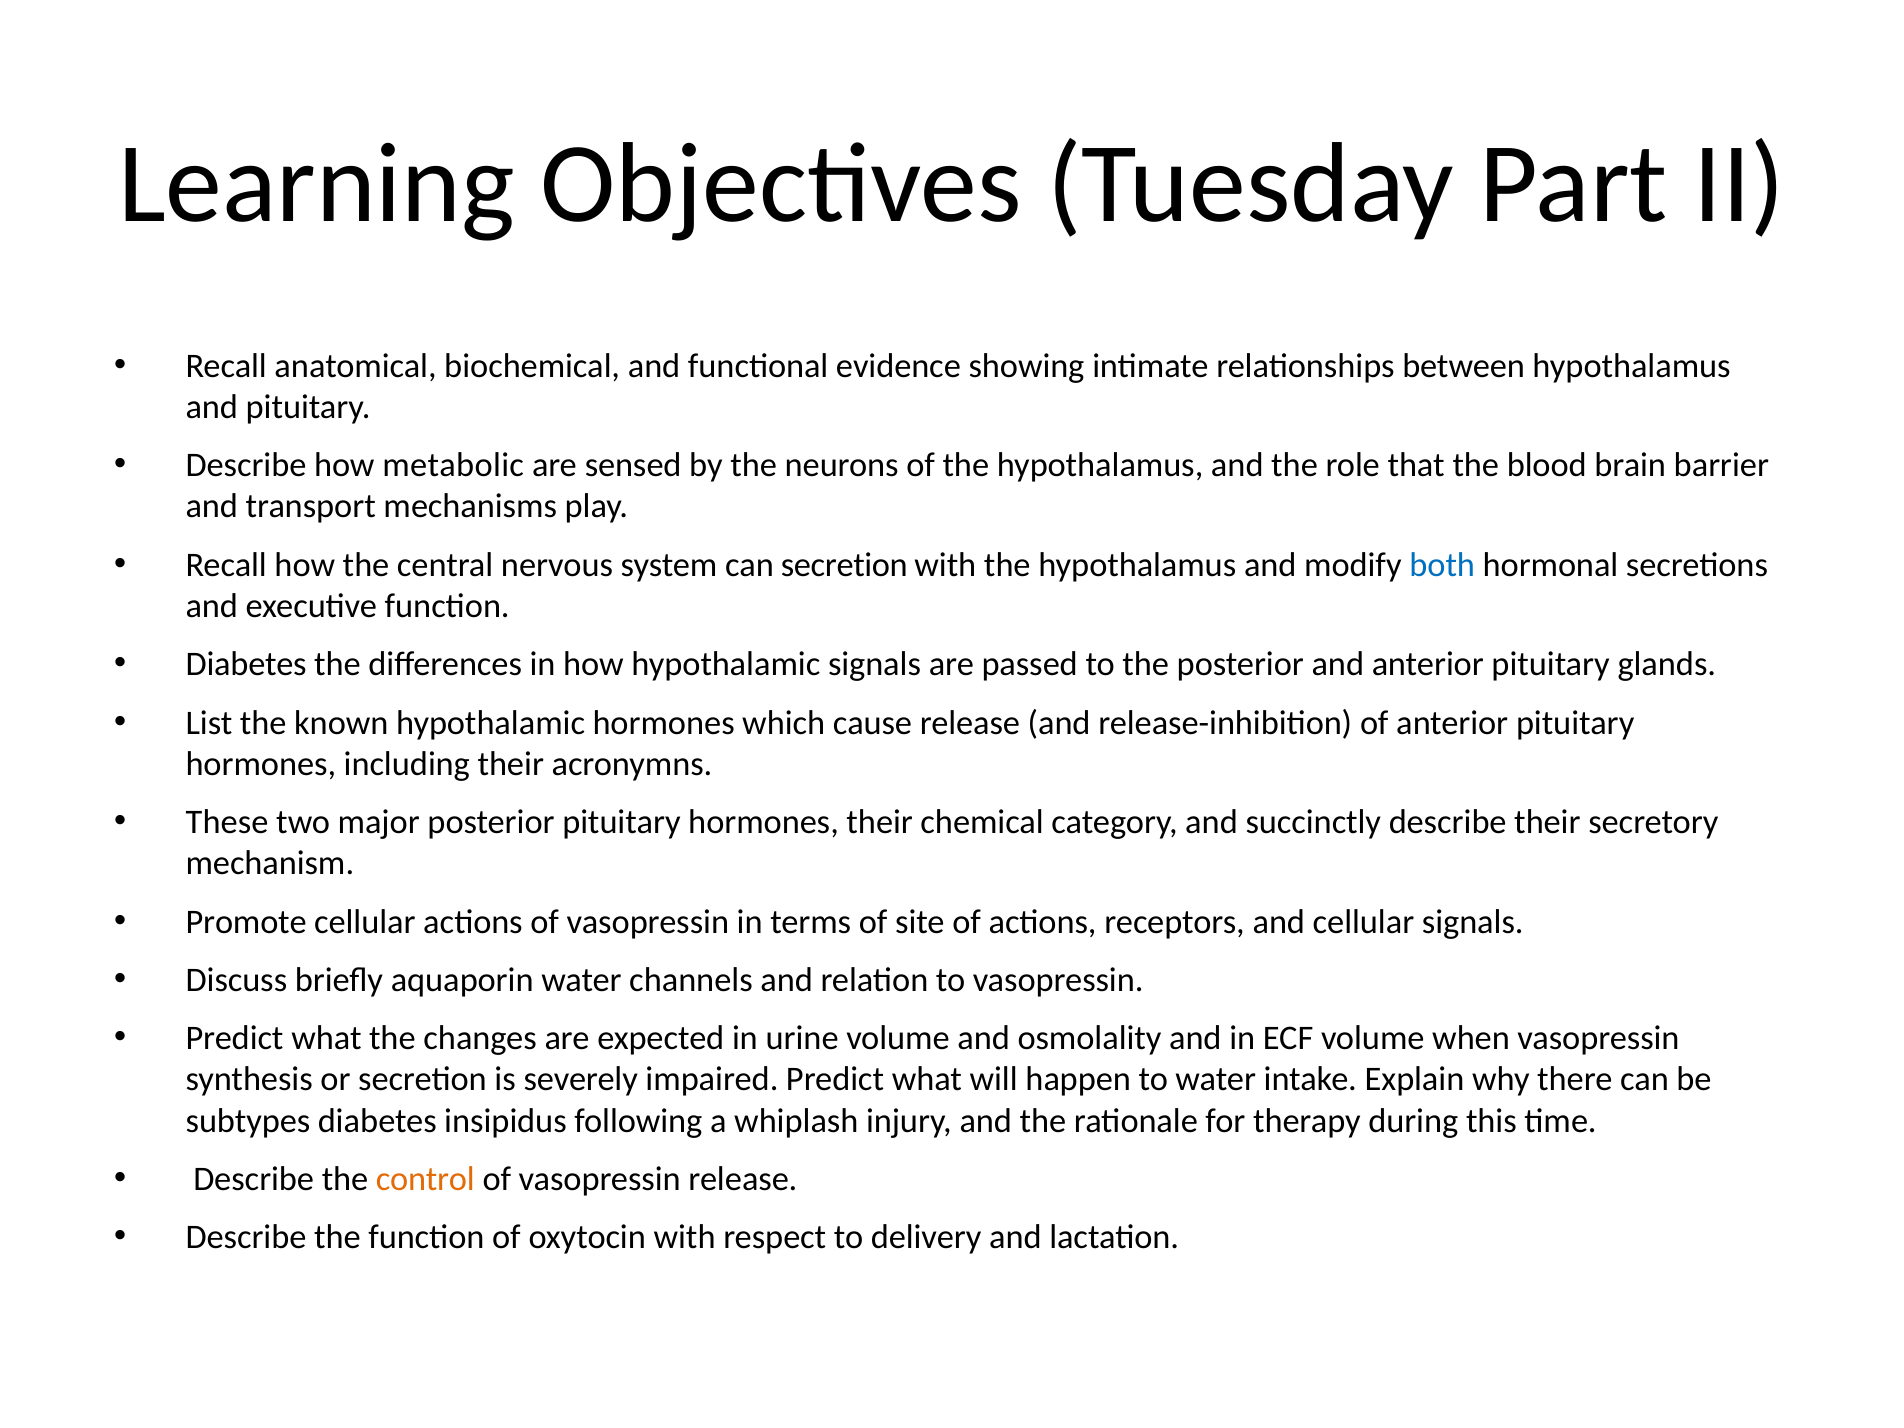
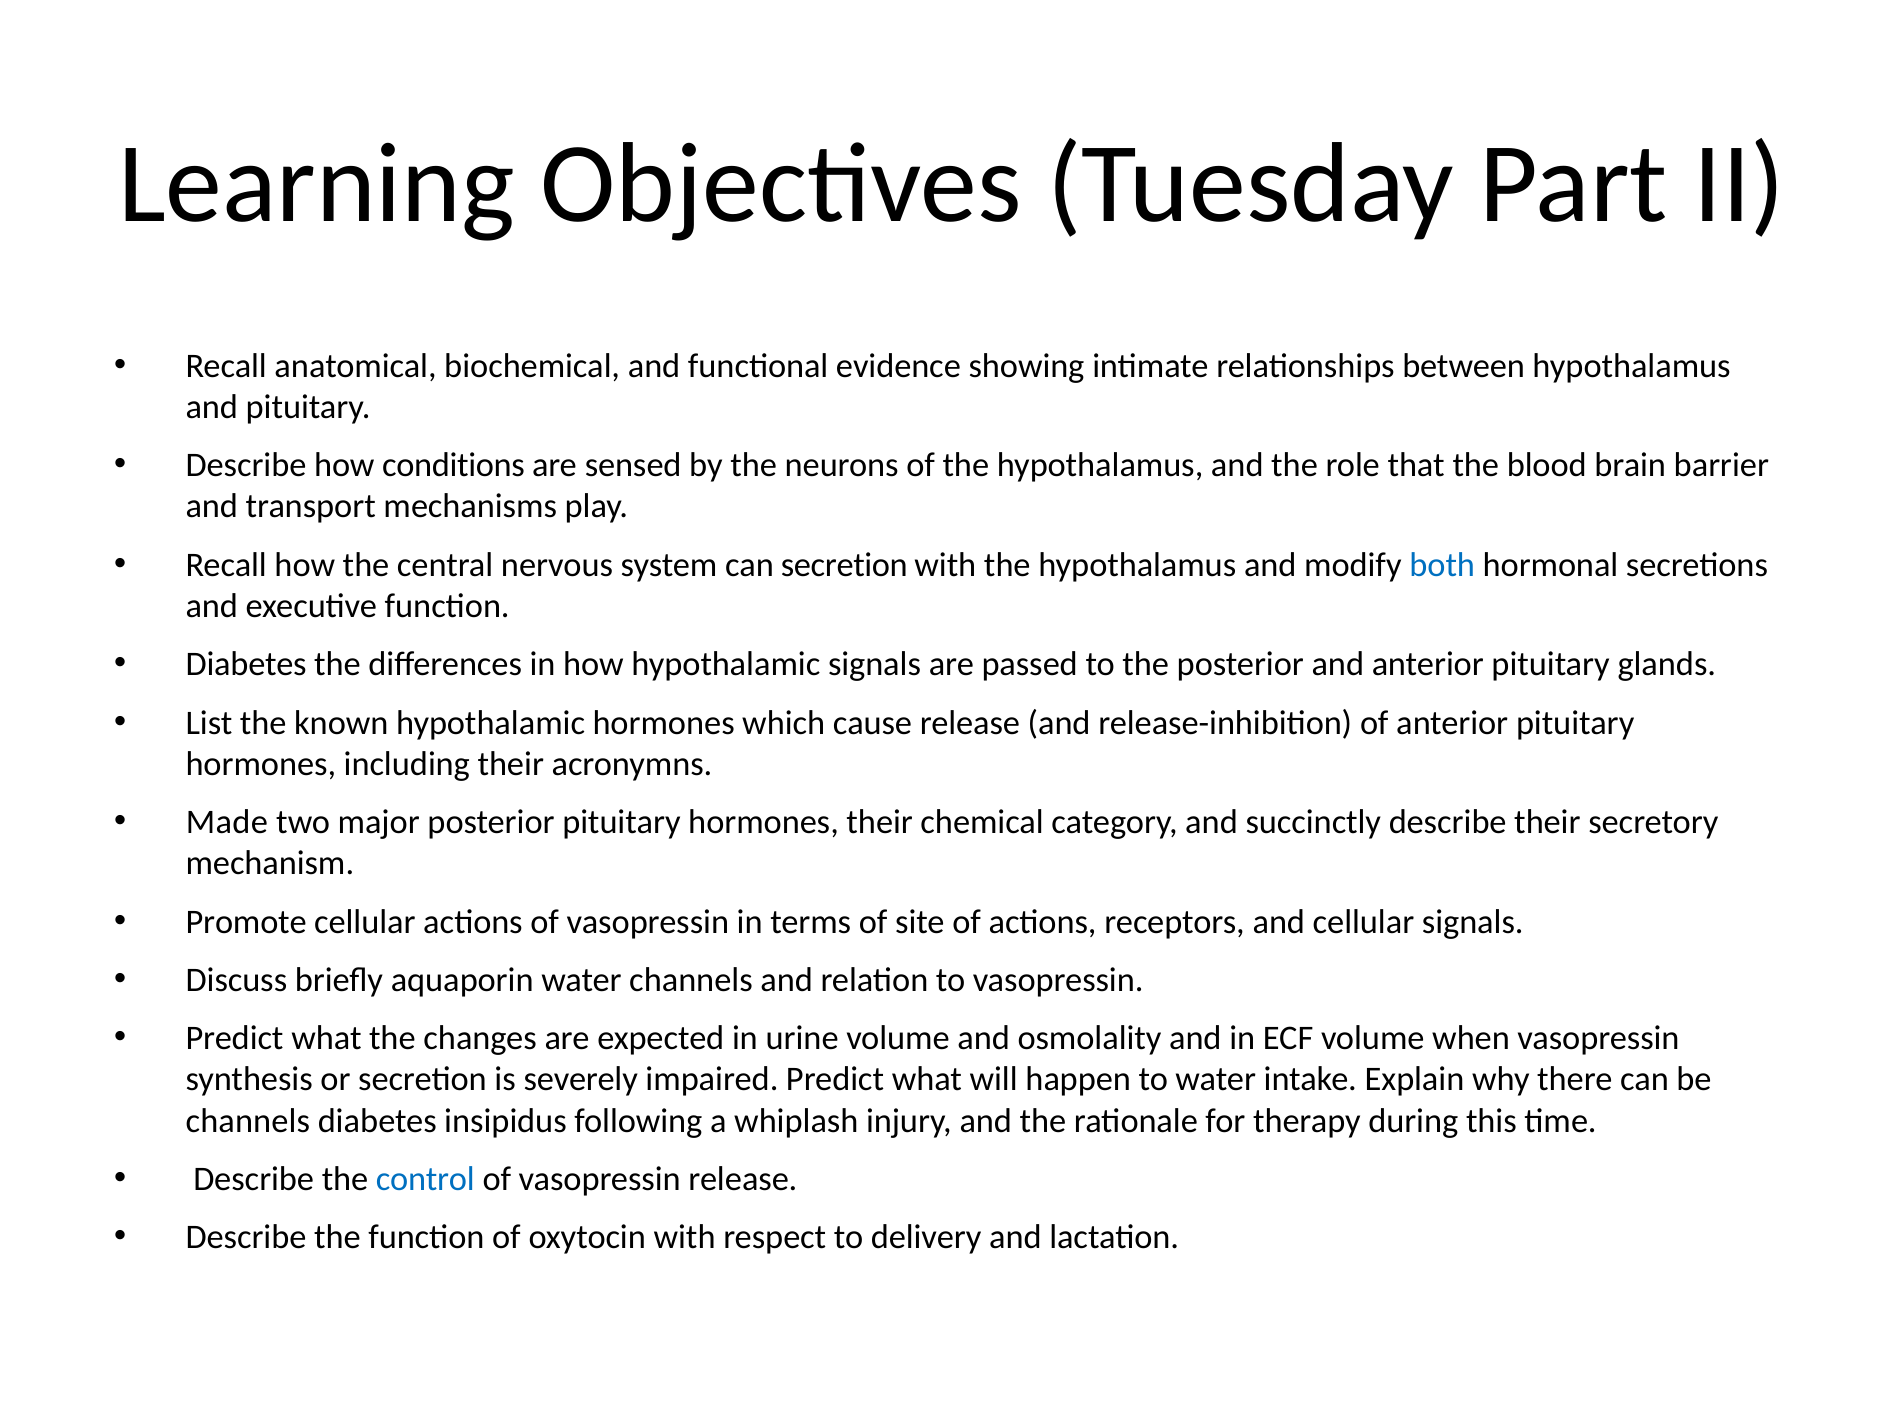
metabolic: metabolic -> conditions
These: These -> Made
subtypes at (248, 1121): subtypes -> channels
control colour: orange -> blue
